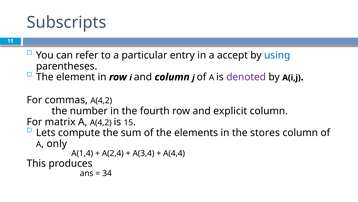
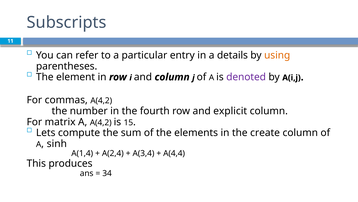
accept: accept -> details
using colour: blue -> orange
stores: stores -> create
only: only -> sinh
